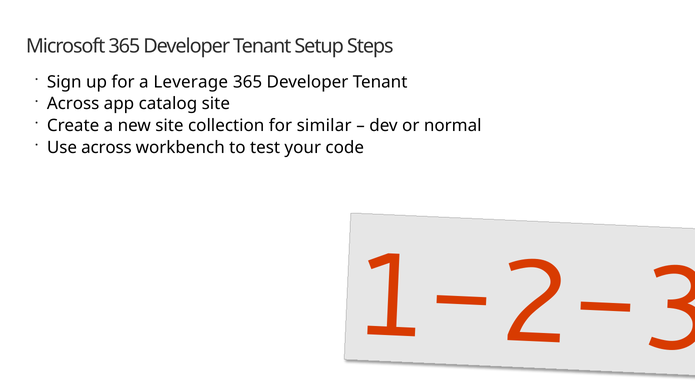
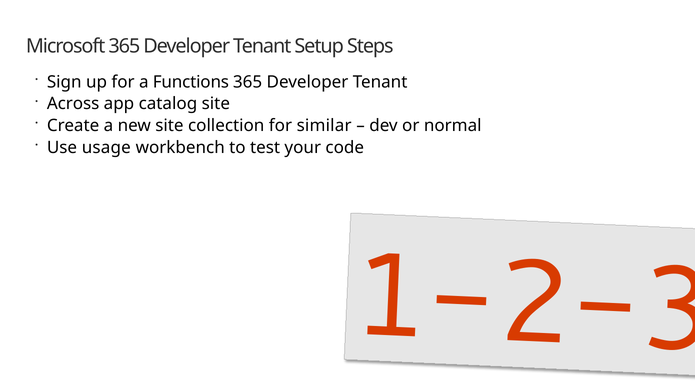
Leverage: Leverage -> Functions
Use across: across -> usage
